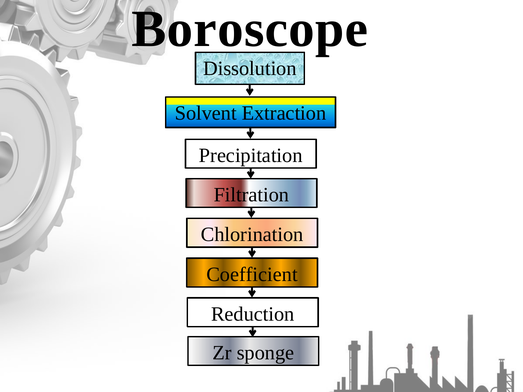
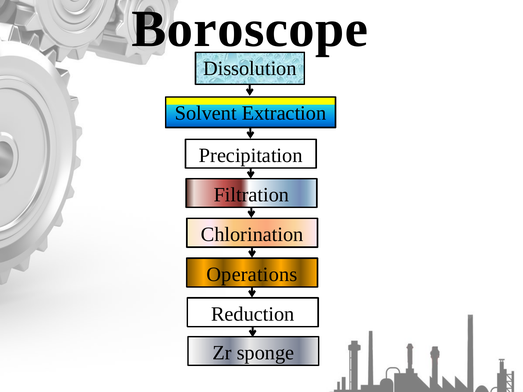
Coefficient: Coefficient -> Operations
